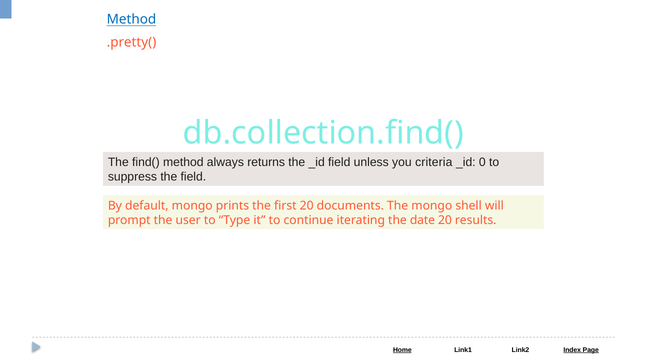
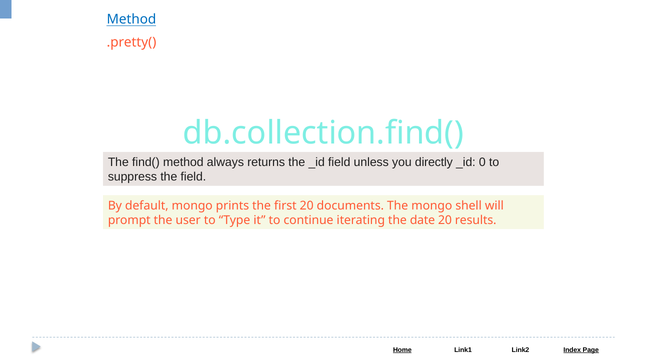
criteria: criteria -> directly
